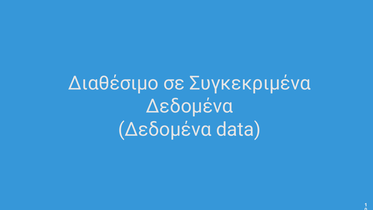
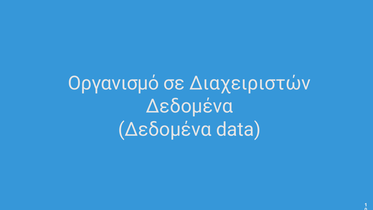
Διαθέσιμο: Διαθέσιμο -> Οργανισμό
Συγκεκριμένα: Συγκεκριμένα -> Διαχειριστών
